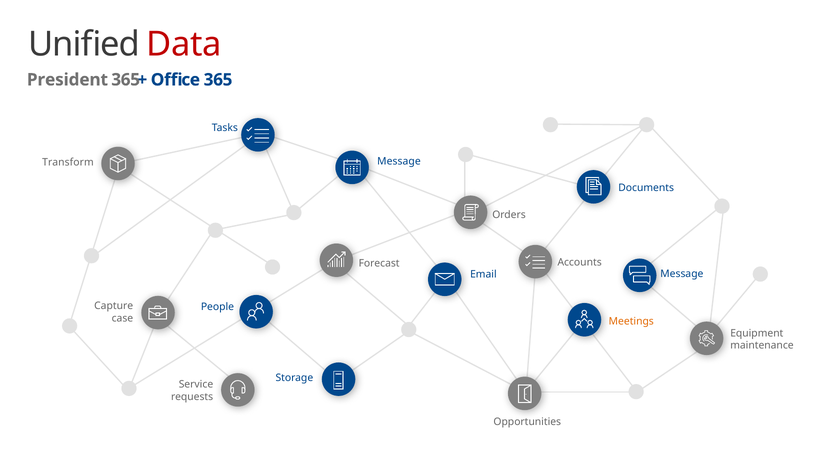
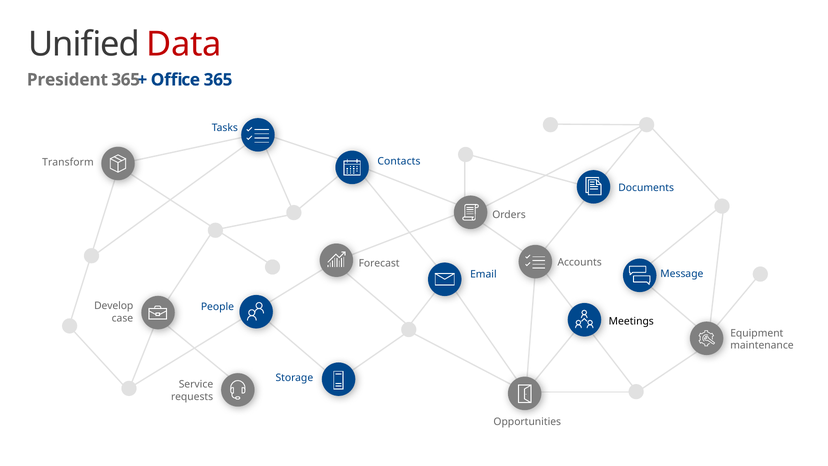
Message at (399, 161): Message -> Contacts
Capture: Capture -> Develop
Meetings colour: orange -> black
